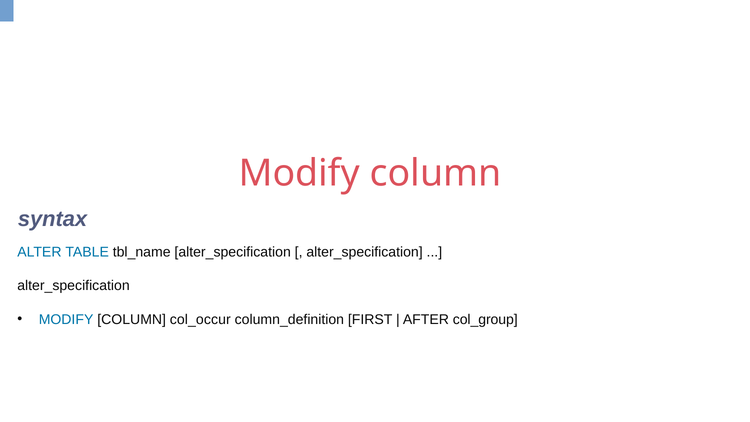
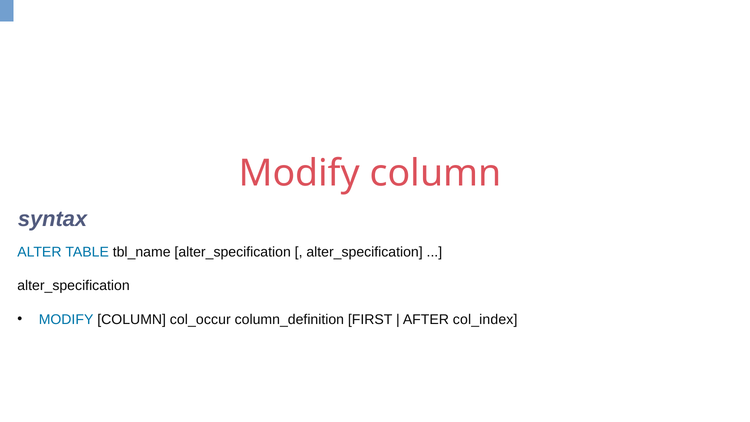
col_group: col_group -> col_index
